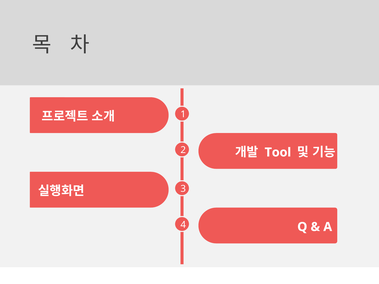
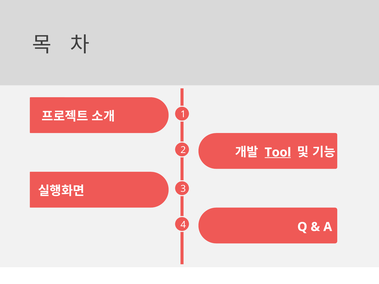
Tool underline: none -> present
